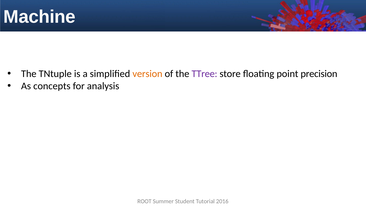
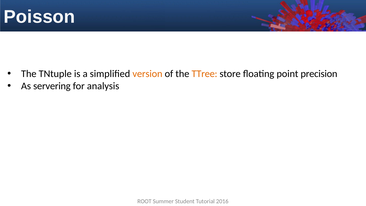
Machine: Machine -> Poisson
TTree colour: purple -> orange
concepts: concepts -> servering
